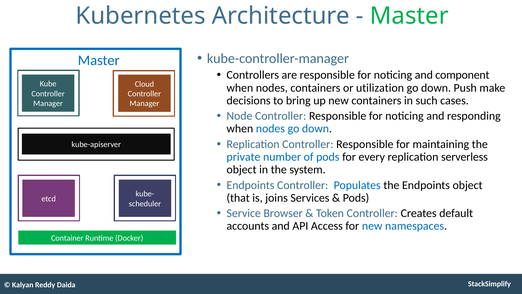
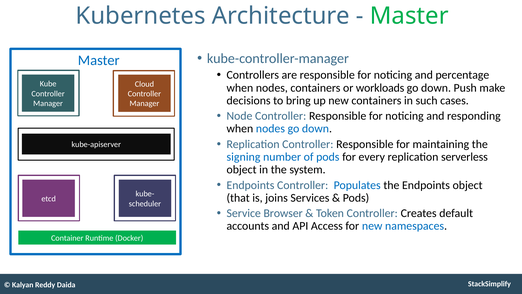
component: component -> percentage
utilization: utilization -> workloads
private: private -> signing
